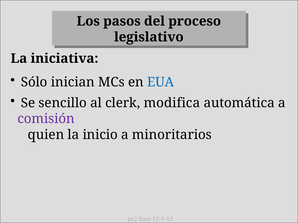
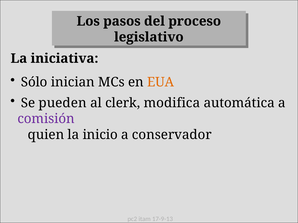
EUA colour: blue -> orange
sencillo: sencillo -> pueden
minoritarios: minoritarios -> conservador
